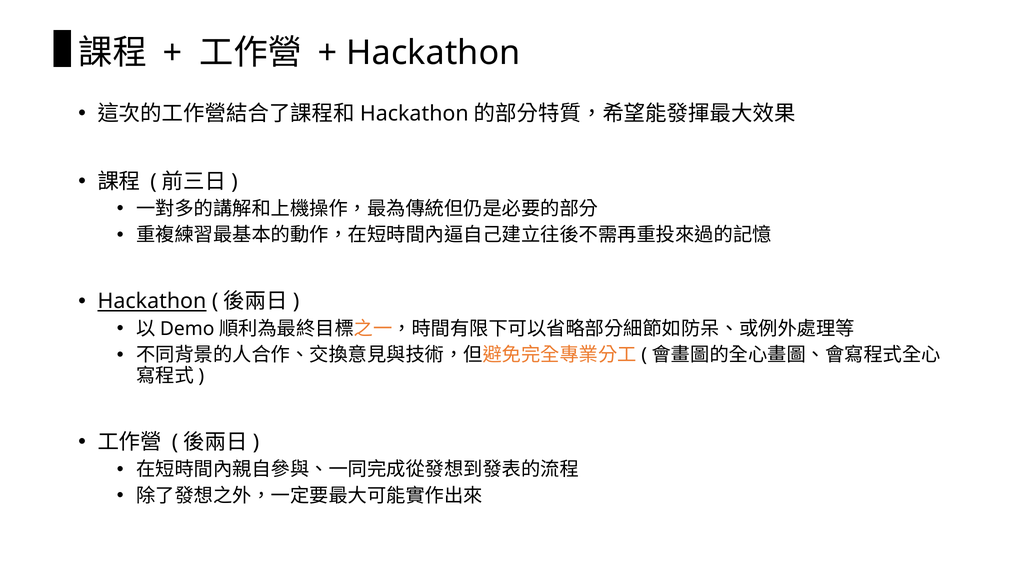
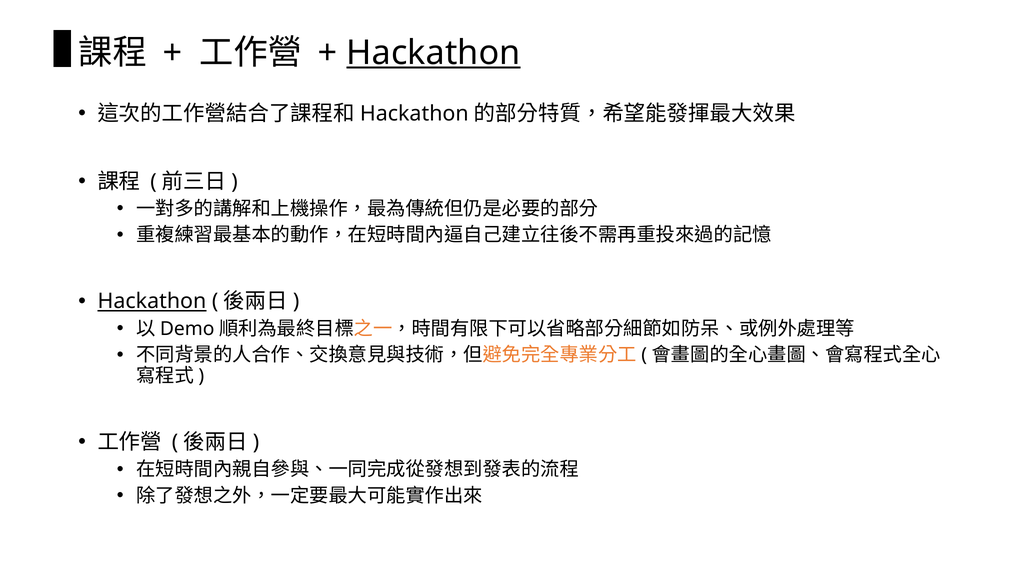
Hackathon at (433, 53) underline: none -> present
